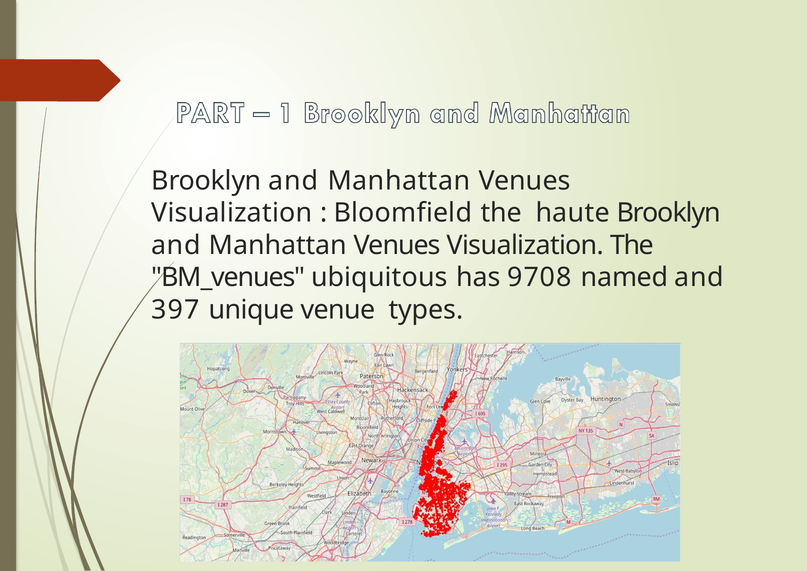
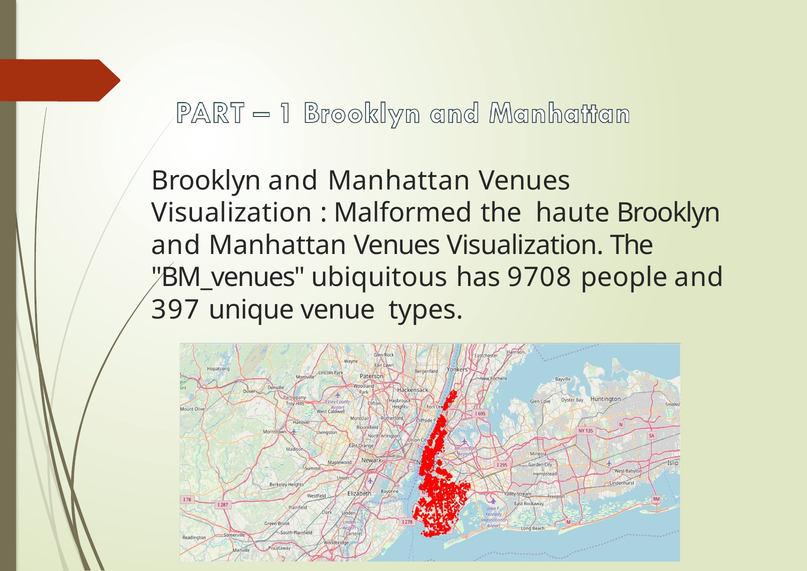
Bloomfield: Bloomfield -> Malformed
named: named -> people
